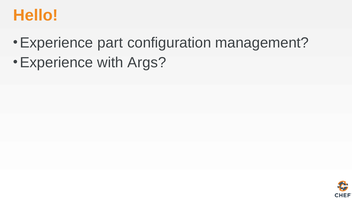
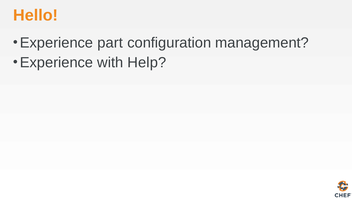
Args: Args -> Help
